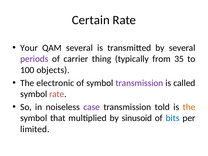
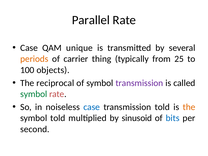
Certain: Certain -> Parallel
Your at (29, 48): Your -> Case
QAM several: several -> unique
periods colour: purple -> orange
35: 35 -> 25
electronic: electronic -> reciprocal
symbol at (34, 94) colour: black -> green
case at (92, 107) colour: purple -> blue
symbol that: that -> told
limited: limited -> second
